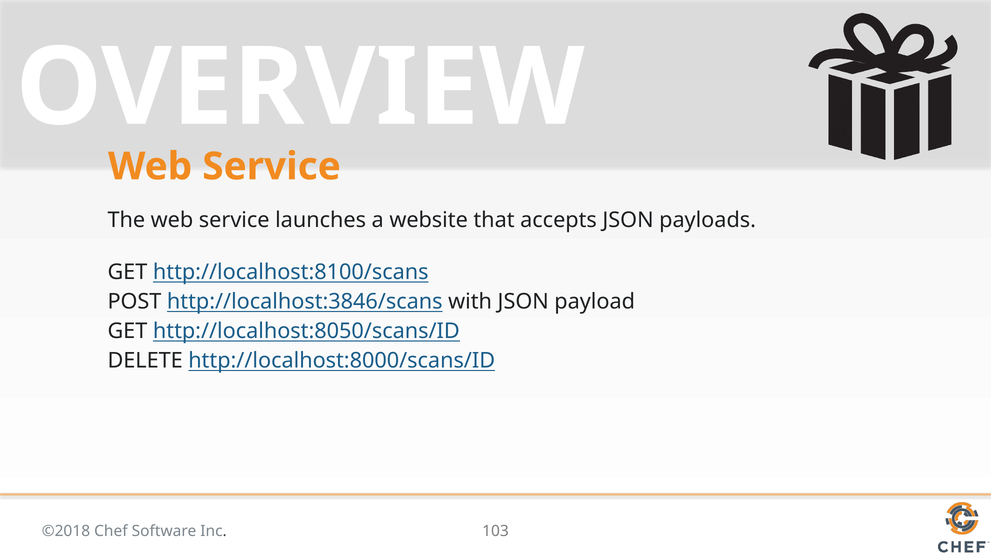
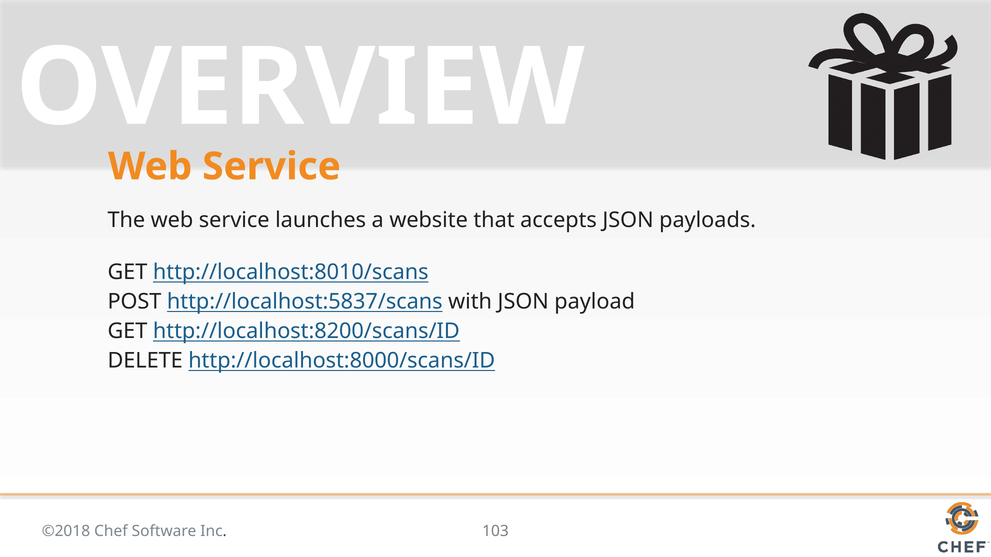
http://localhost:8100/scans: http://localhost:8100/scans -> http://localhost:8010/scans
http://localhost:3846/scans: http://localhost:3846/scans -> http://localhost:5837/scans
http://localhost:8050/scans/ID: http://localhost:8050/scans/ID -> http://localhost:8200/scans/ID
